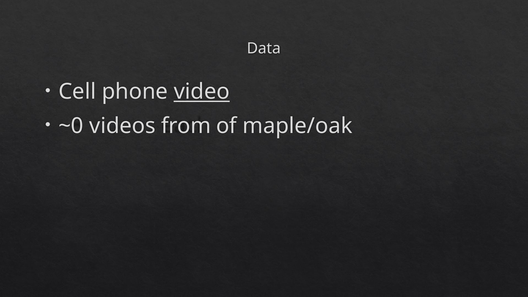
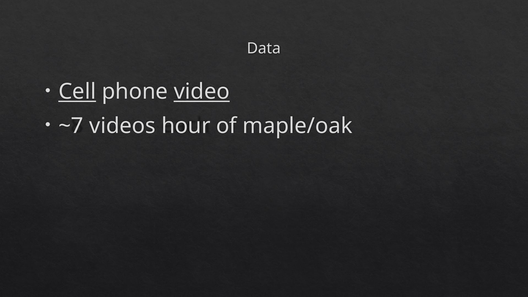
Cell underline: none -> present
~0: ~0 -> ~7
from: from -> hour
